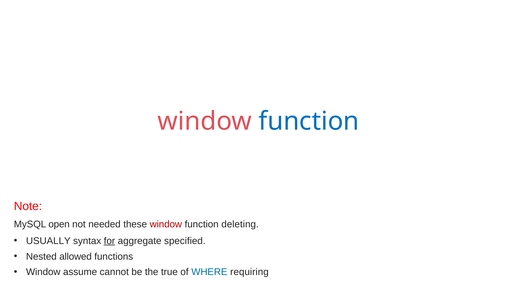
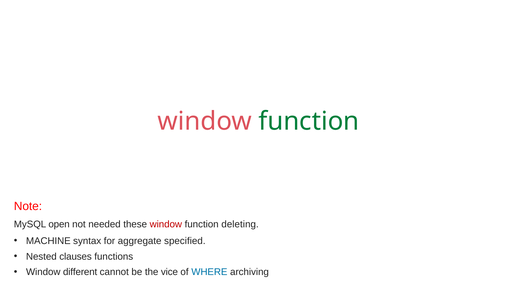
function at (309, 121) colour: blue -> green
USUALLY: USUALLY -> MACHINE
for underline: present -> none
allowed: allowed -> clauses
assume: assume -> different
true: true -> vice
requiring: requiring -> archiving
